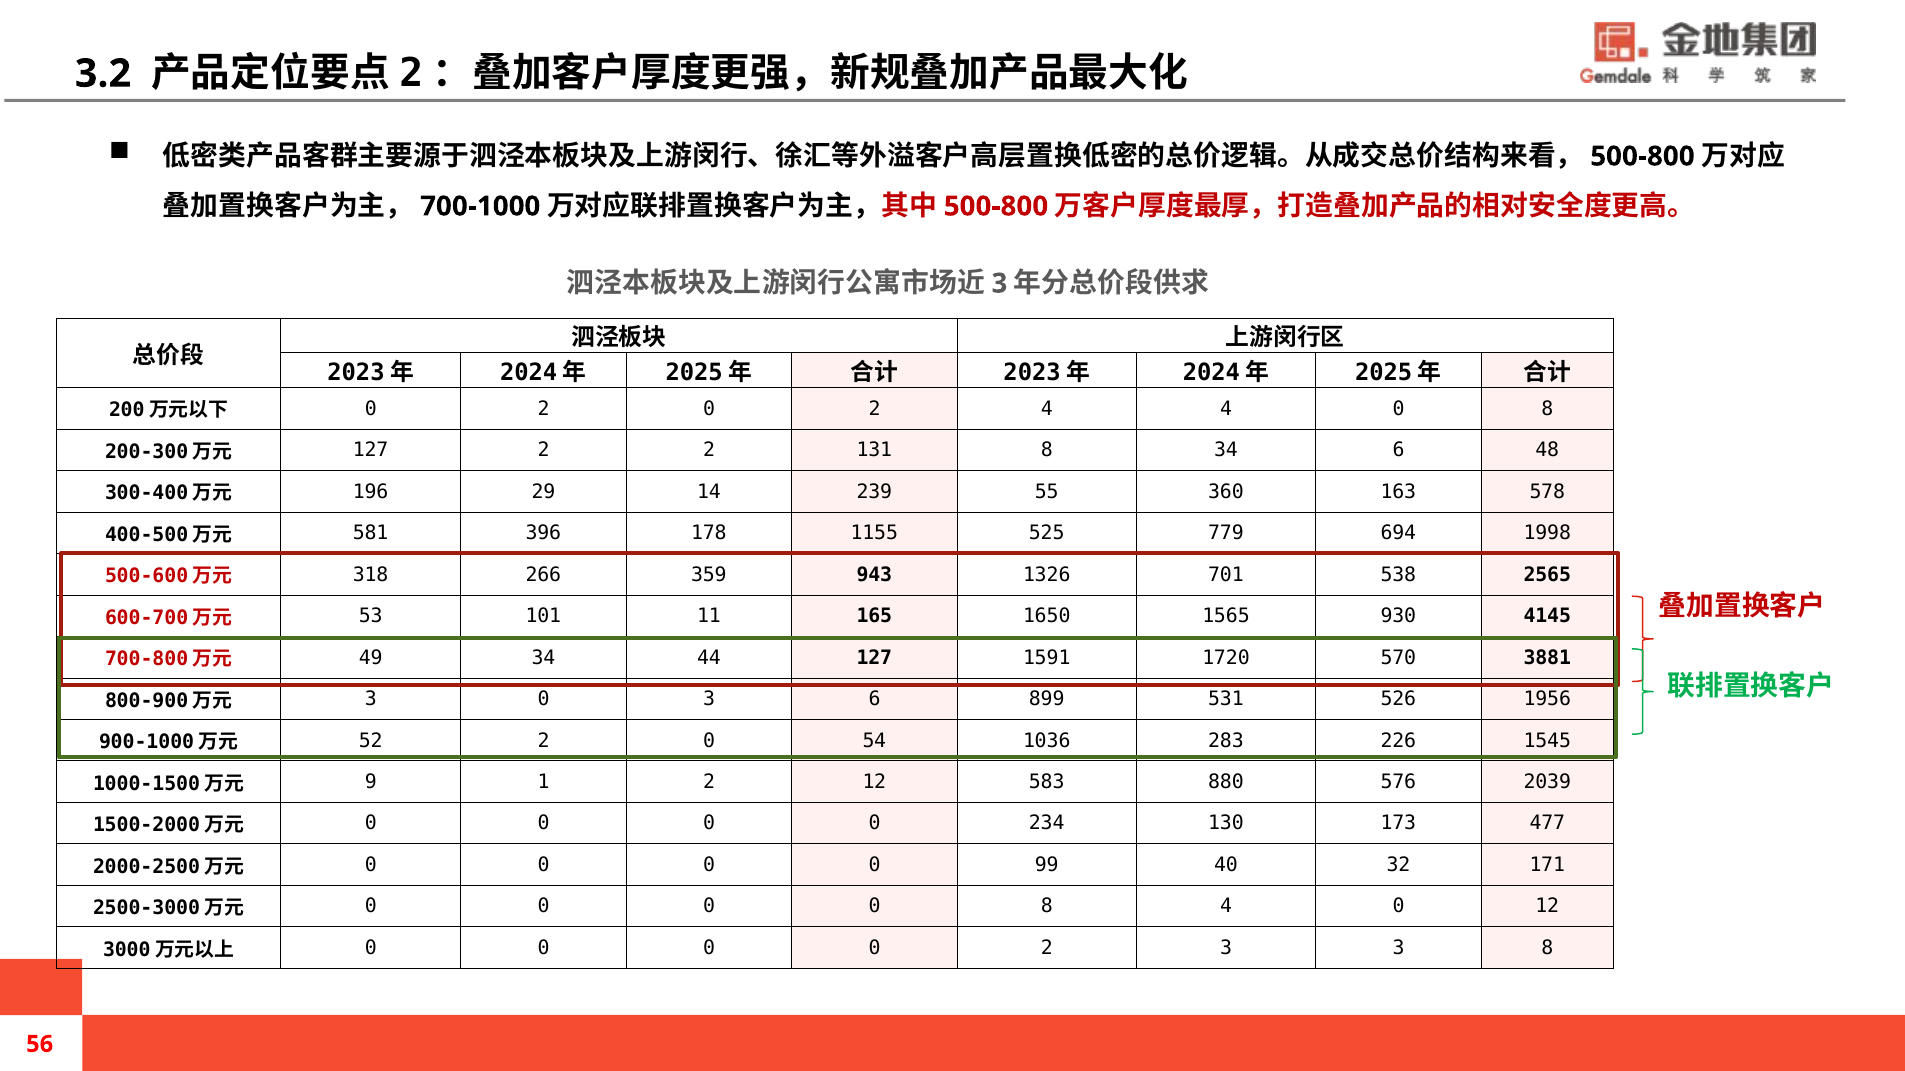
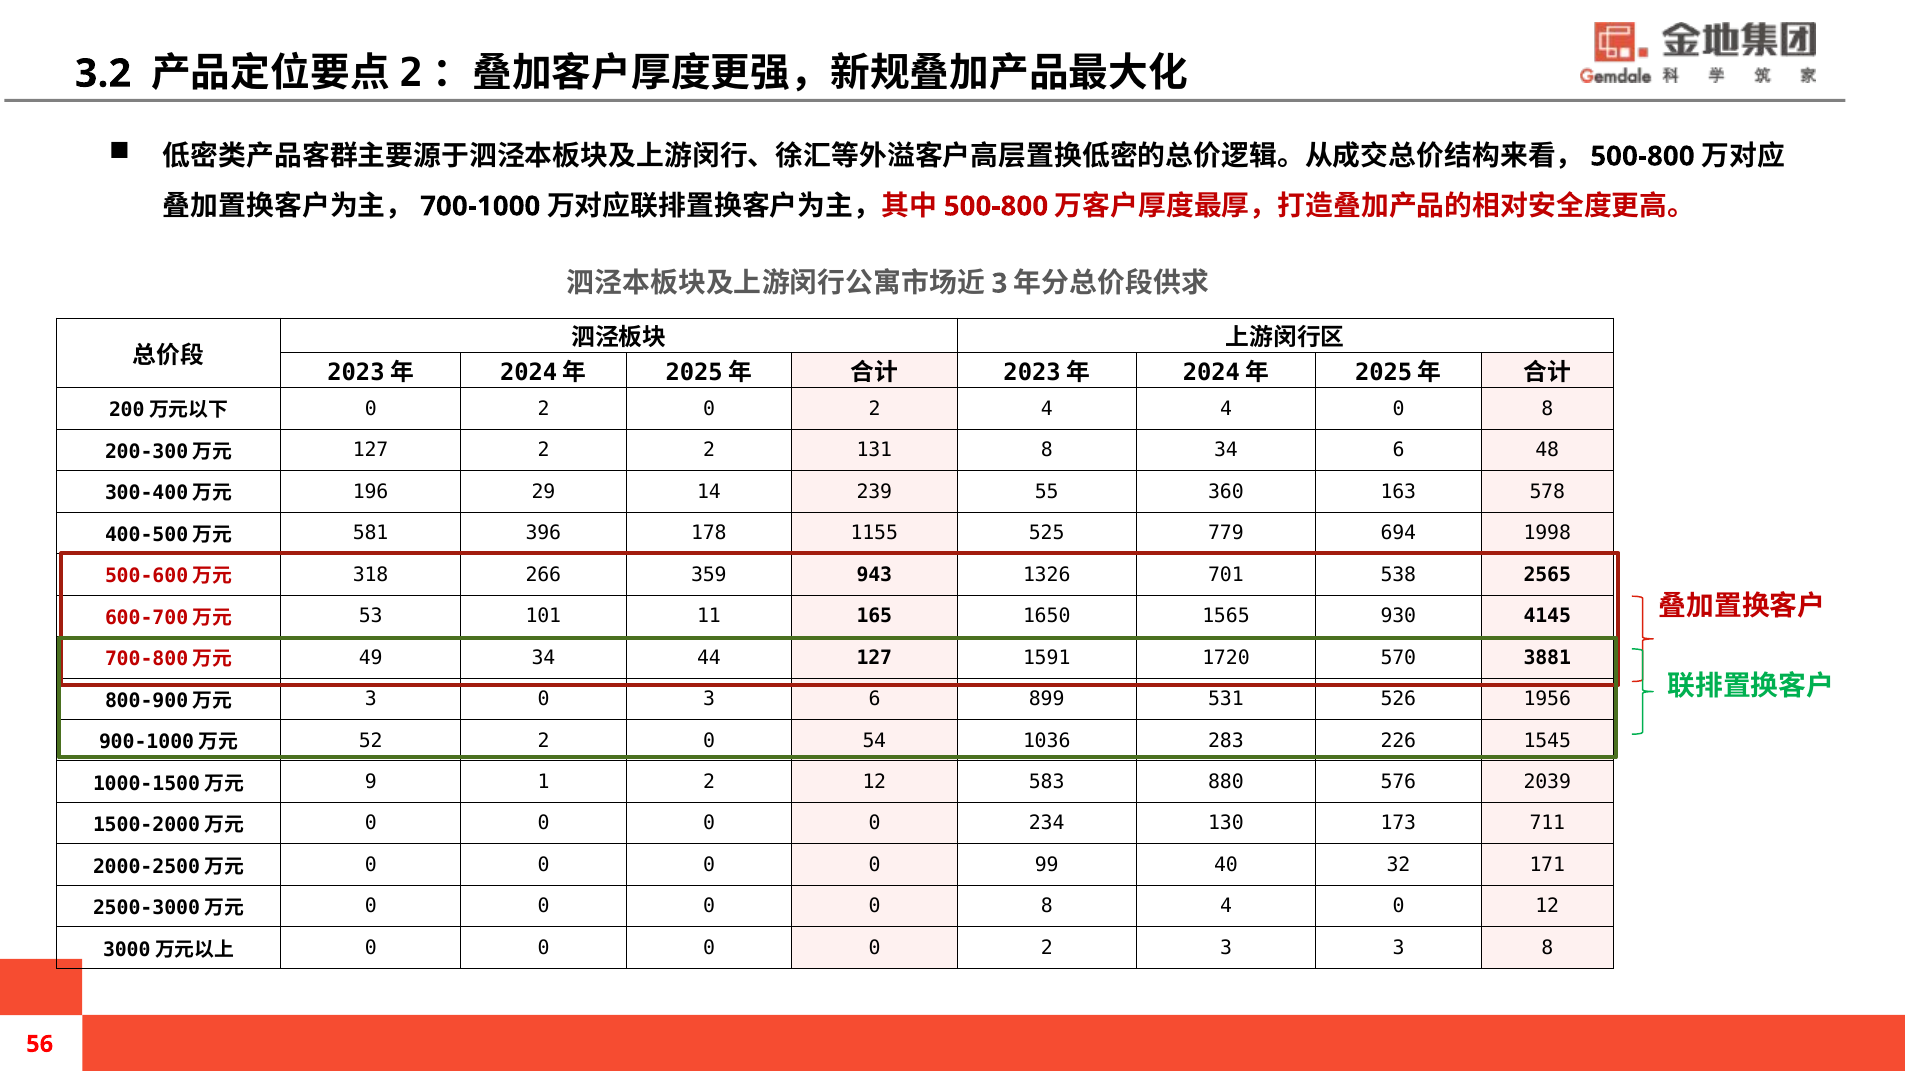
477: 477 -> 711
